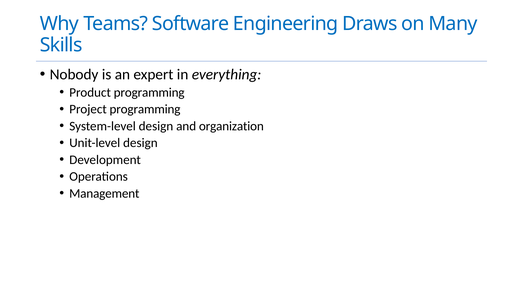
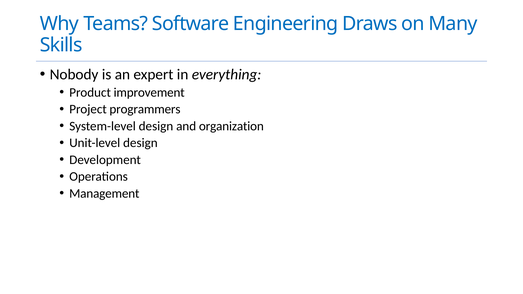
Product programming: programming -> improvement
Project programming: programming -> programmers
